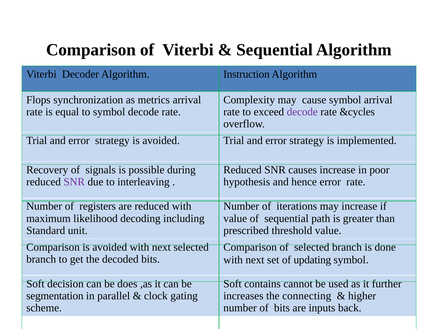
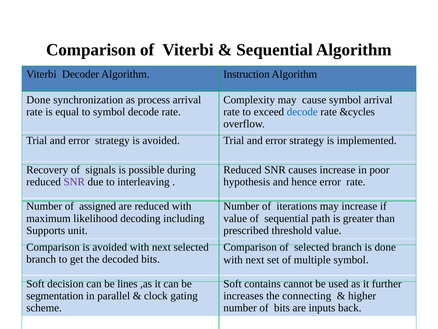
Flops at (38, 100): Flops -> Done
metrics: metrics -> process
decode at (302, 112) colour: purple -> blue
registers: registers -> assigned
Standard: Standard -> Supports
updating: updating -> multiple
does: does -> lines
